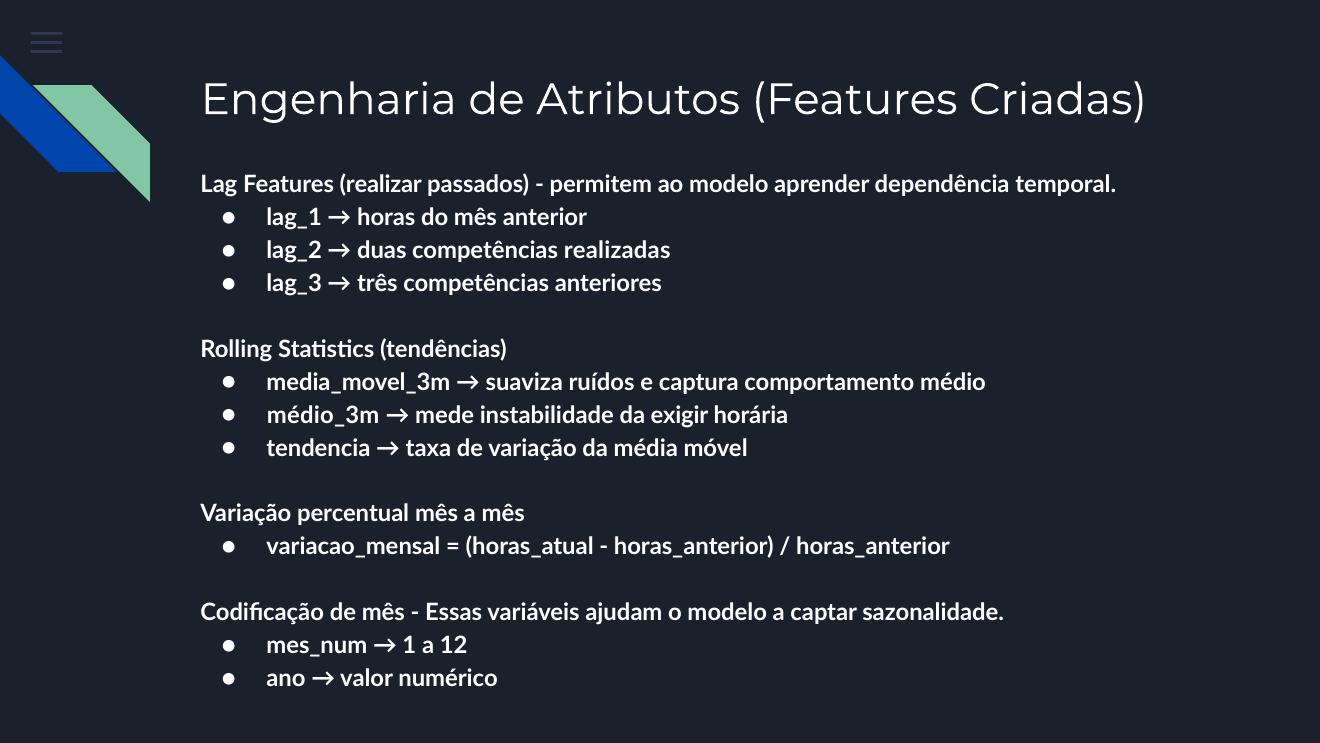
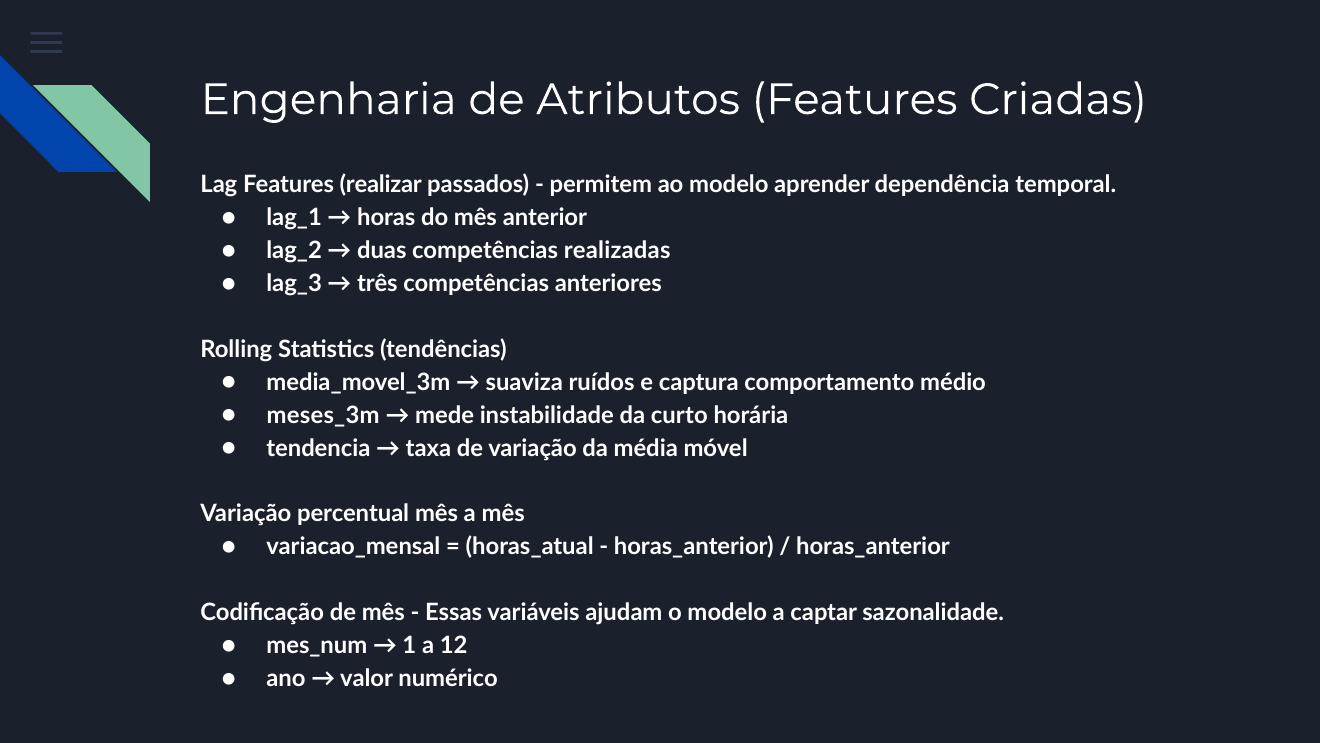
médio_3m: médio_3m -> meses_3m
exigir: exigir -> curto
